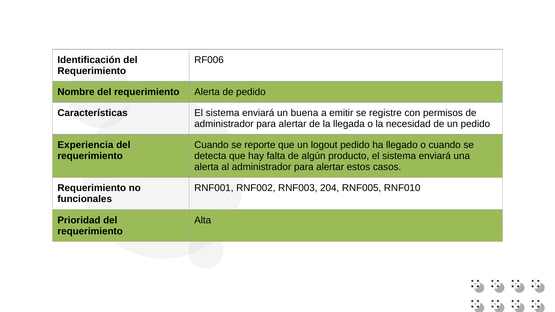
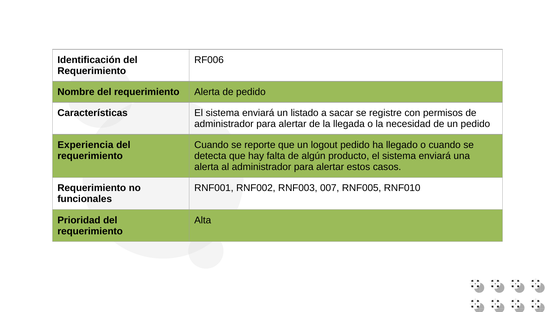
buena: buena -> listado
emitir: emitir -> sacar
204: 204 -> 007
